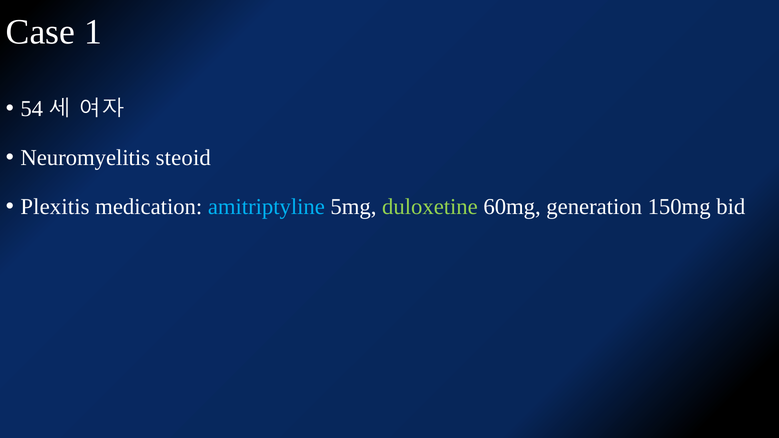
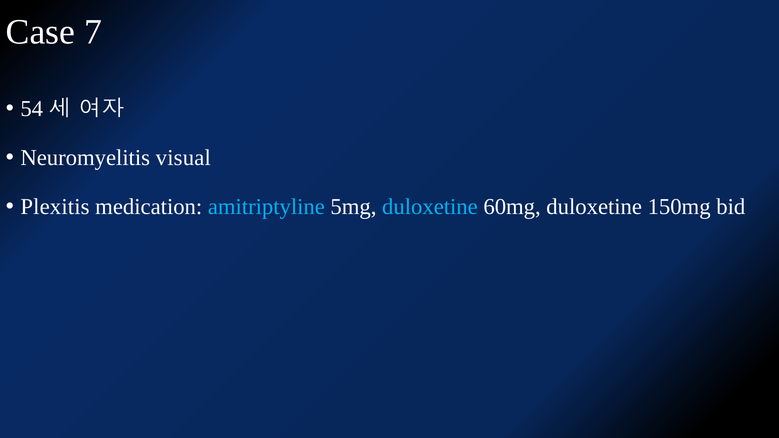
1: 1 -> 7
steoid: steoid -> visual
duloxetine at (430, 207) colour: light green -> light blue
60mg generation: generation -> duloxetine
